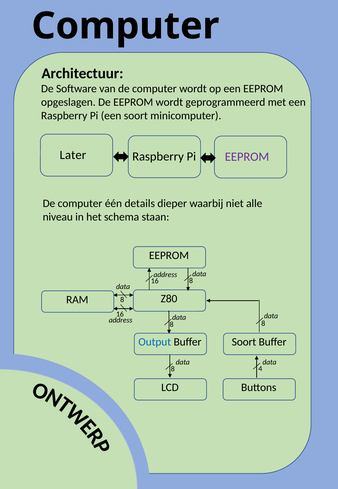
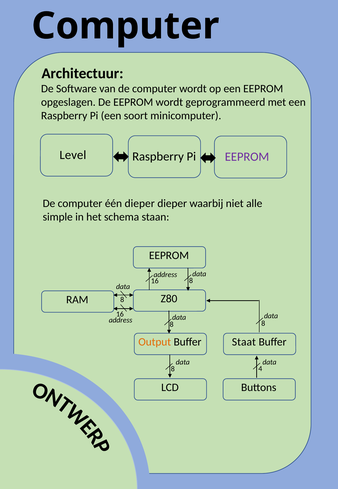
Later: Later -> Level
één details: details -> dieper
niveau: niveau -> simple
Output colour: blue -> orange
Buffer Soort: Soort -> Staat
